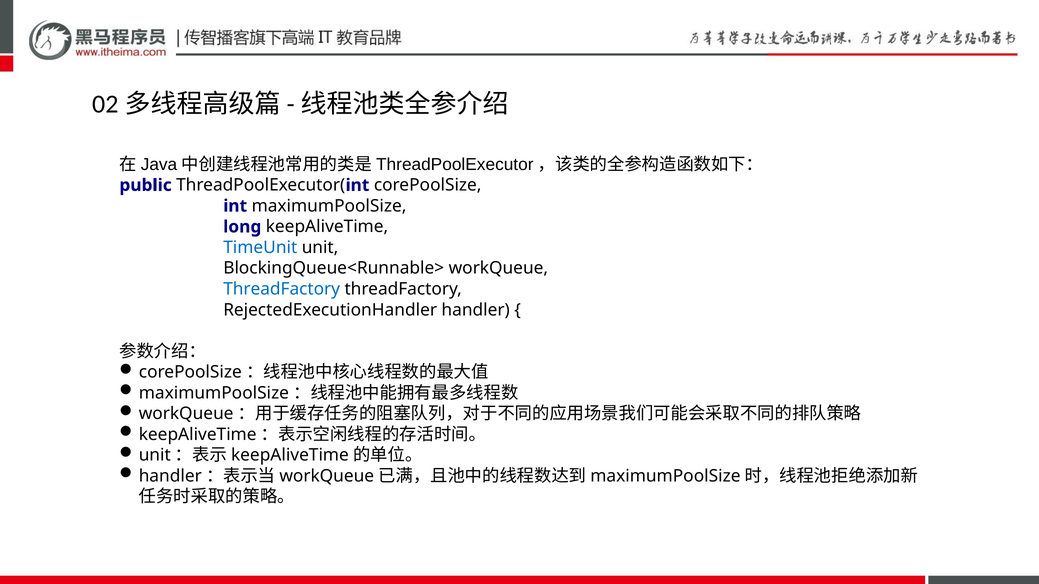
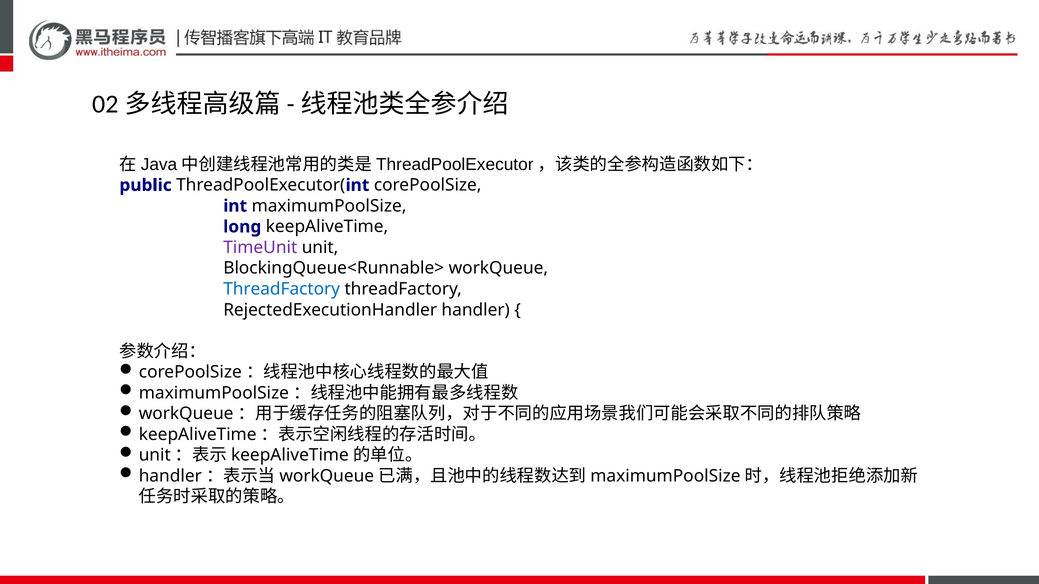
TimeUnit colour: blue -> purple
